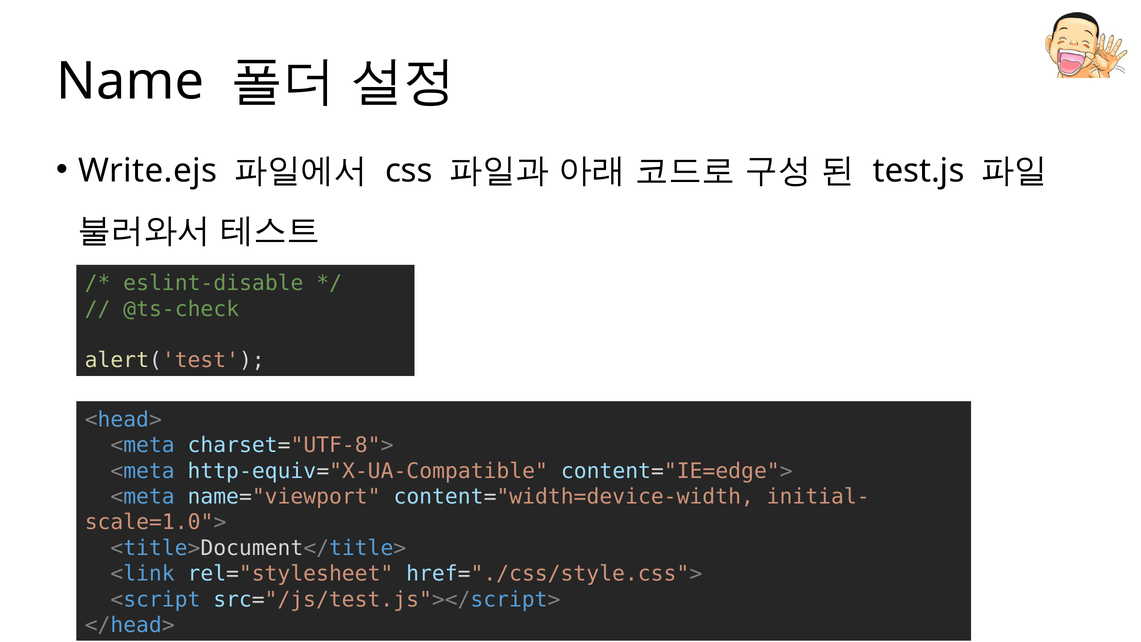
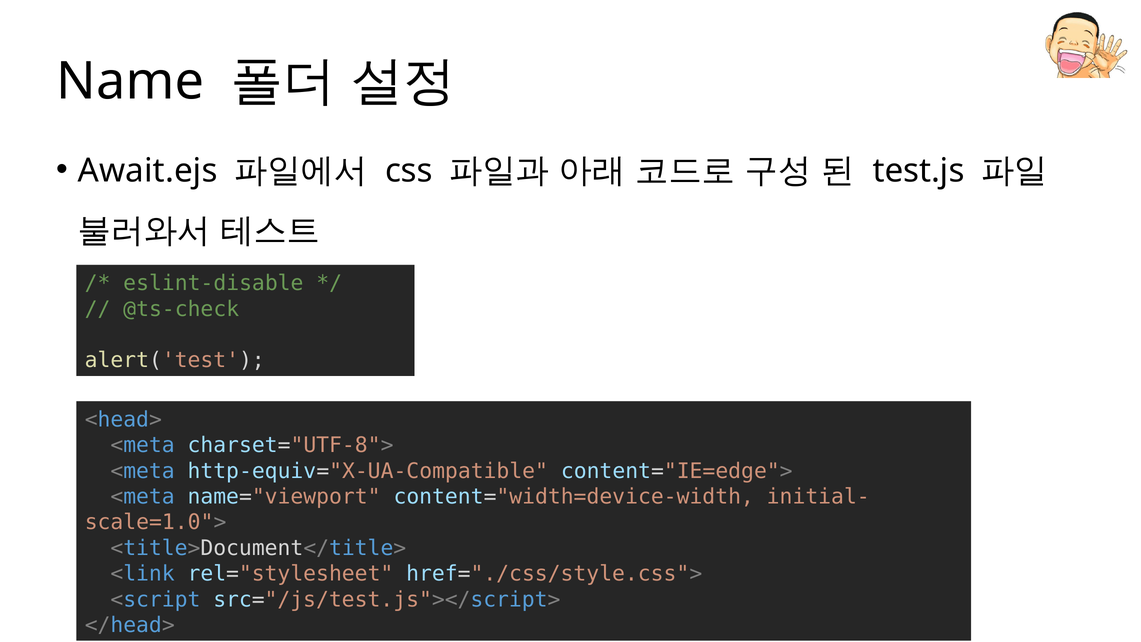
Write.ejs: Write.ejs -> Await.ejs
